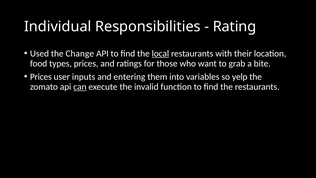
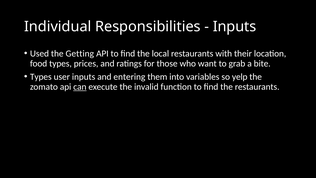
Rating at (235, 27): Rating -> Inputs
Change: Change -> Getting
local underline: present -> none
Prices at (41, 77): Prices -> Types
